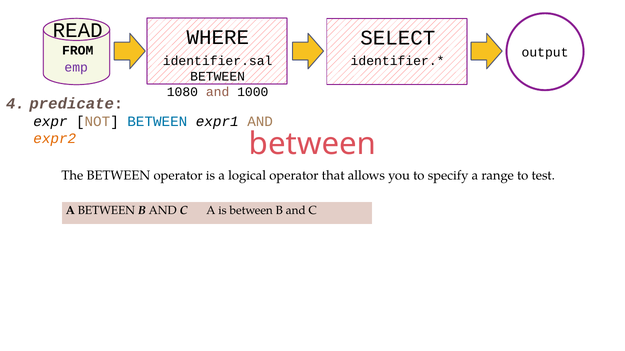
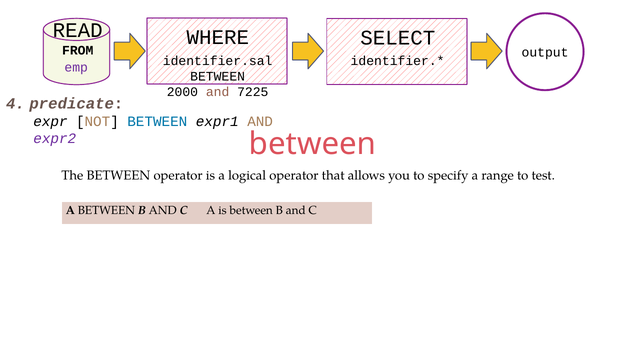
1080: 1080 -> 2000
1000: 1000 -> 7225
expr2 colour: orange -> purple
